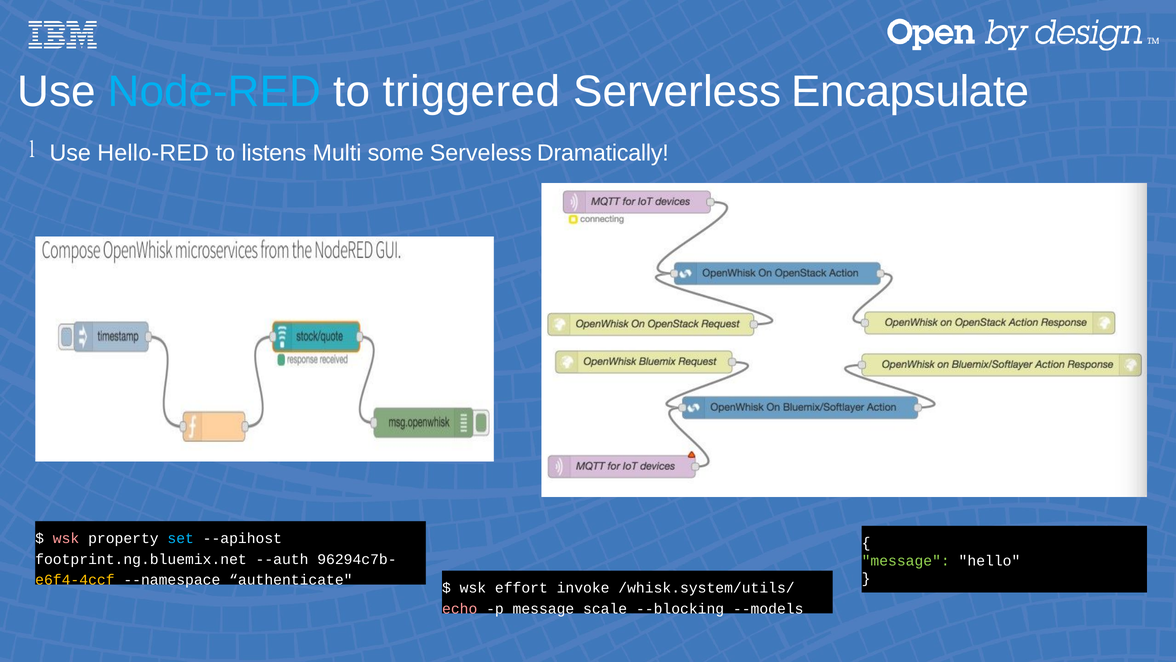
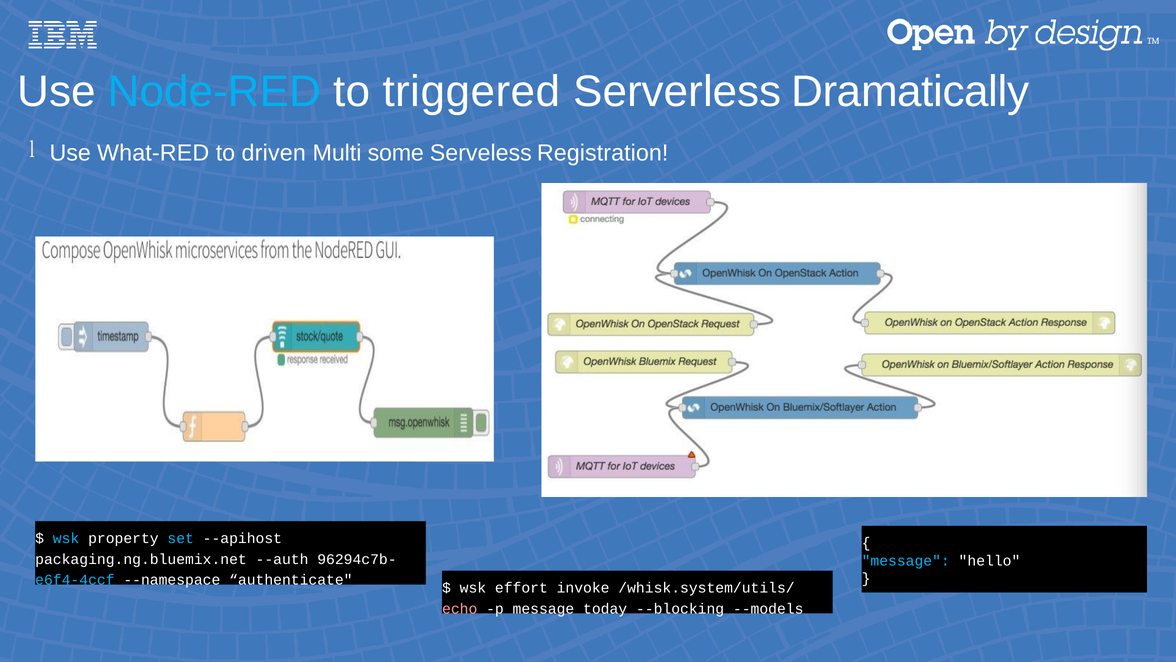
Encapsulate: Encapsulate -> Dramatically
Hello-RED: Hello-RED -> What-RED
listens: listens -> driven
Dramatically: Dramatically -> Registration
wsk at (66, 538) colour: pink -> light blue
footprint.ng.bluemix.net: footprint.ng.bluemix.net -> packaging.ng.bluemix.net
message at (906, 560) colour: light green -> light blue
e6f4-4ccf colour: yellow -> light blue
scale: scale -> today
